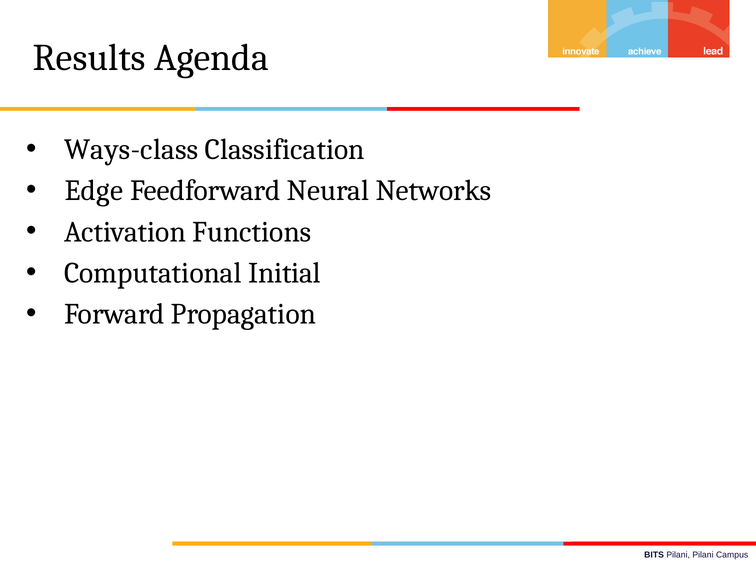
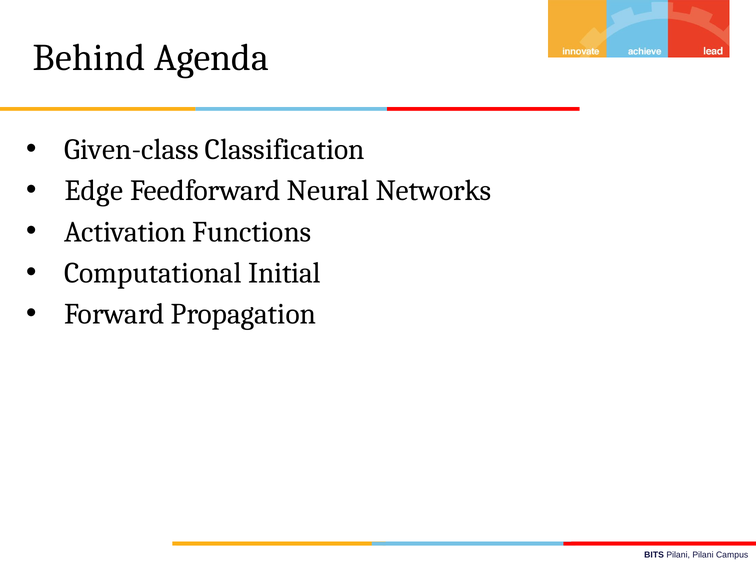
Results: Results -> Behind
Ways-class: Ways-class -> Given-class
